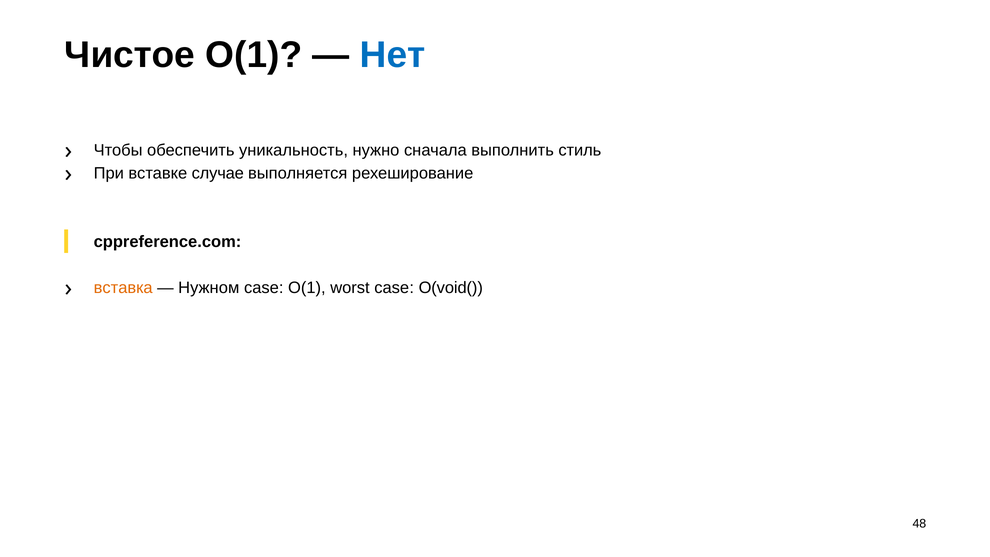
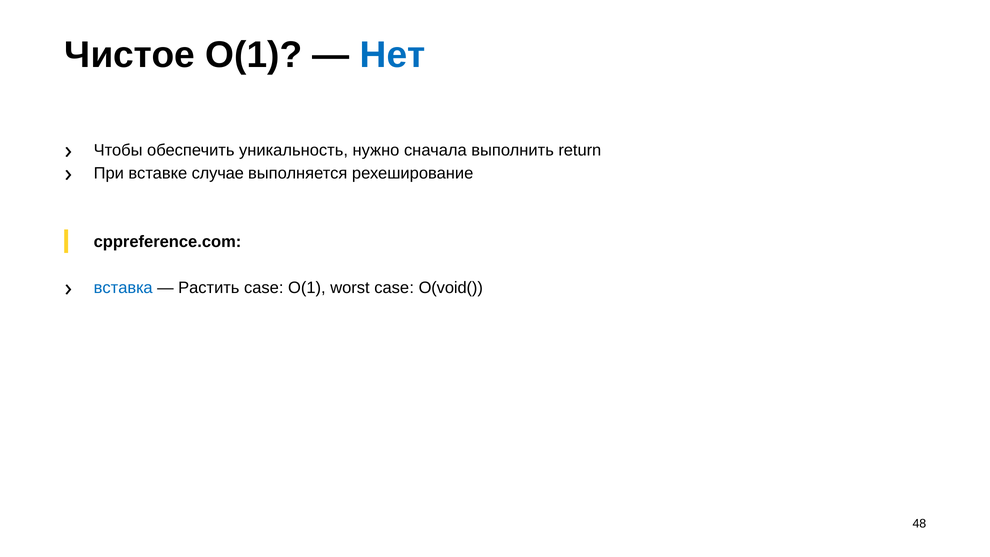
стиль: стиль -> return
вставка colour: orange -> blue
Нужном: Нужном -> Растить
